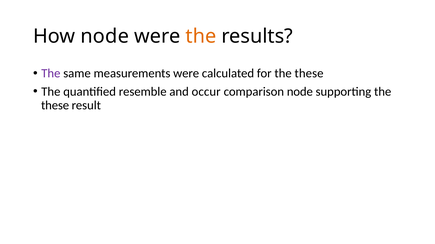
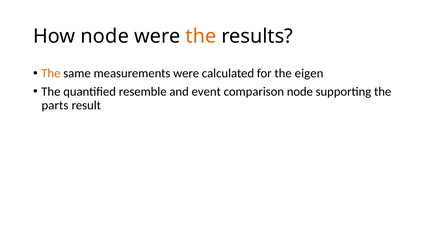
The at (51, 74) colour: purple -> orange
for the these: these -> eigen
occur: occur -> event
these at (55, 105): these -> parts
